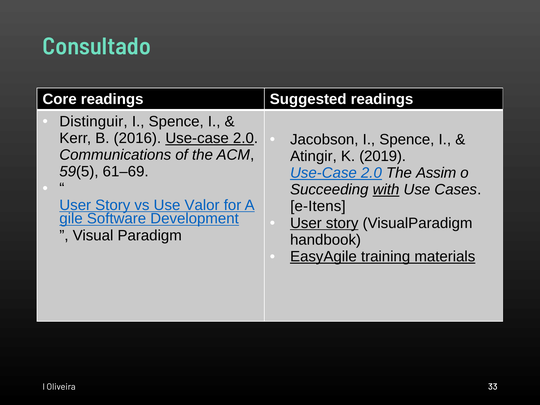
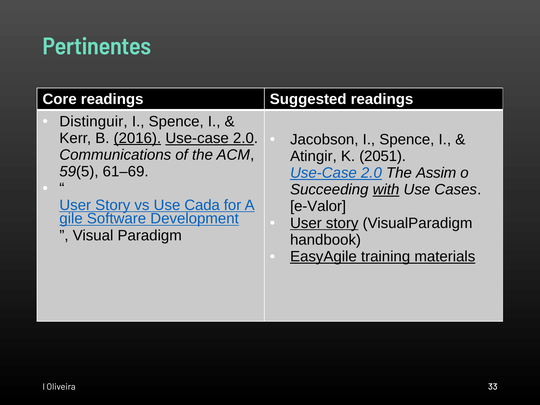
Consultado: Consultado -> Pertinentes
2016 underline: none -> present
2019: 2019 -> 2051
Valor: Valor -> Cada
e-Itens: e-Itens -> e-Valor
